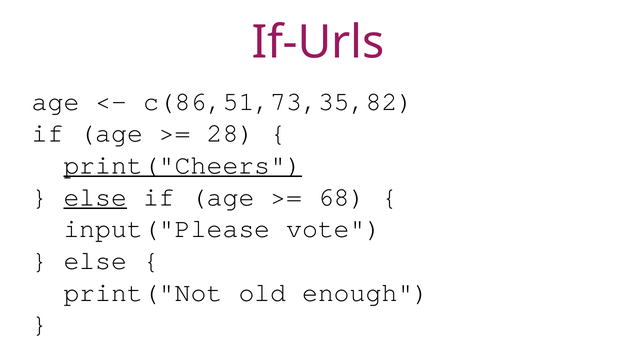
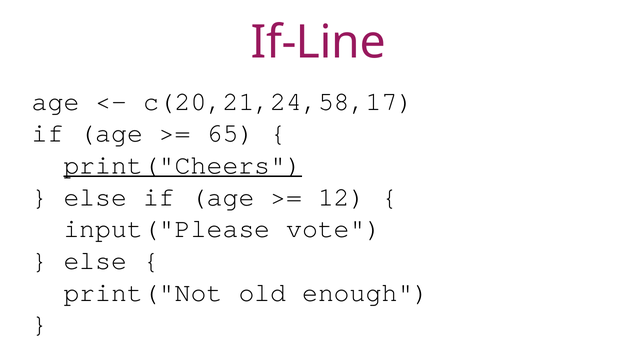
If-Urls: If-Urls -> If-Line
c(86,51,73,35,82: c(86,51,73,35,82 -> c(20,21,24,58,17
28: 28 -> 65
else at (95, 197) underline: present -> none
68: 68 -> 12
